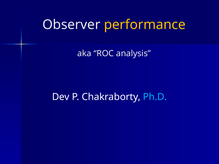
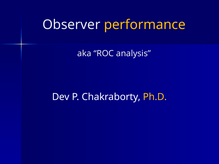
Ph.D colour: light blue -> yellow
